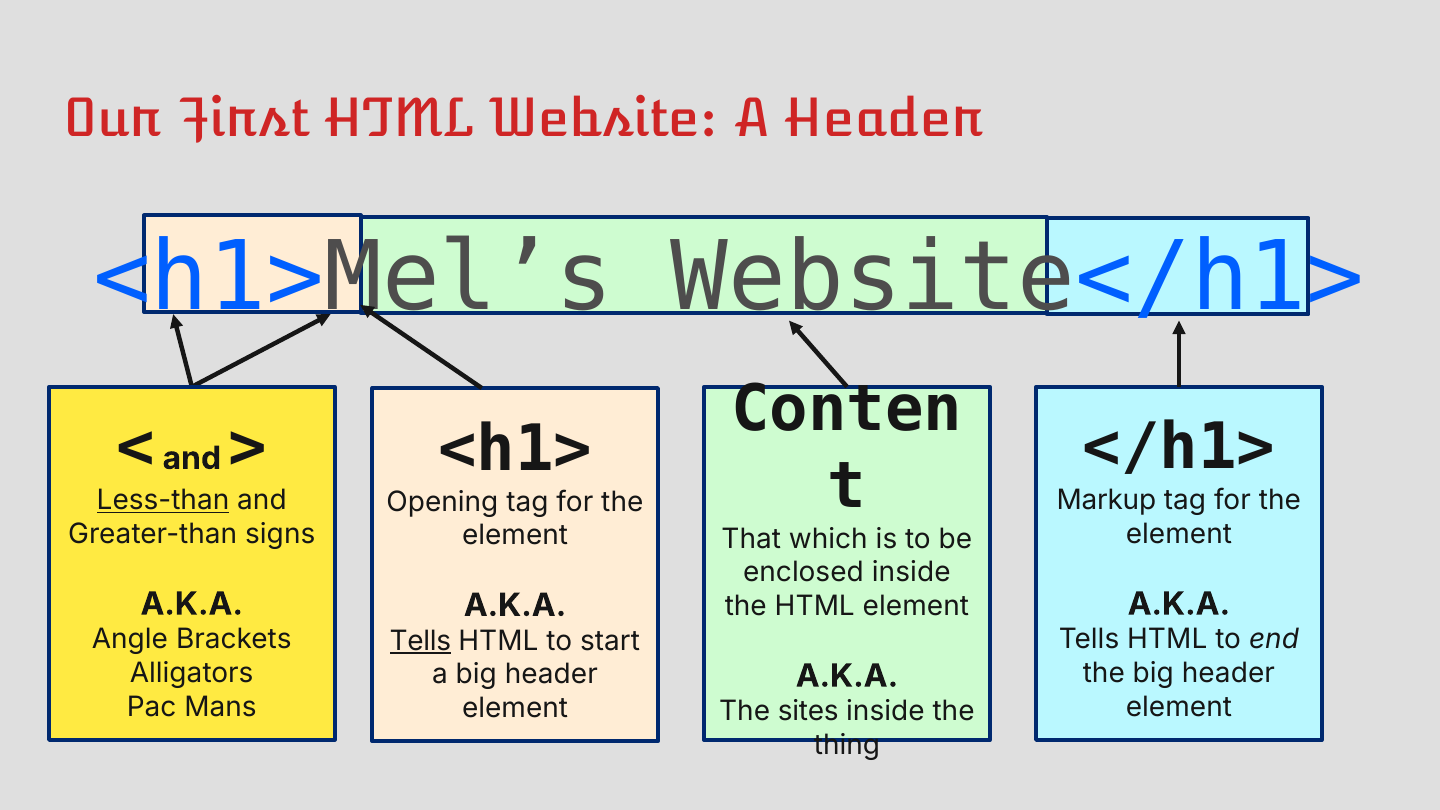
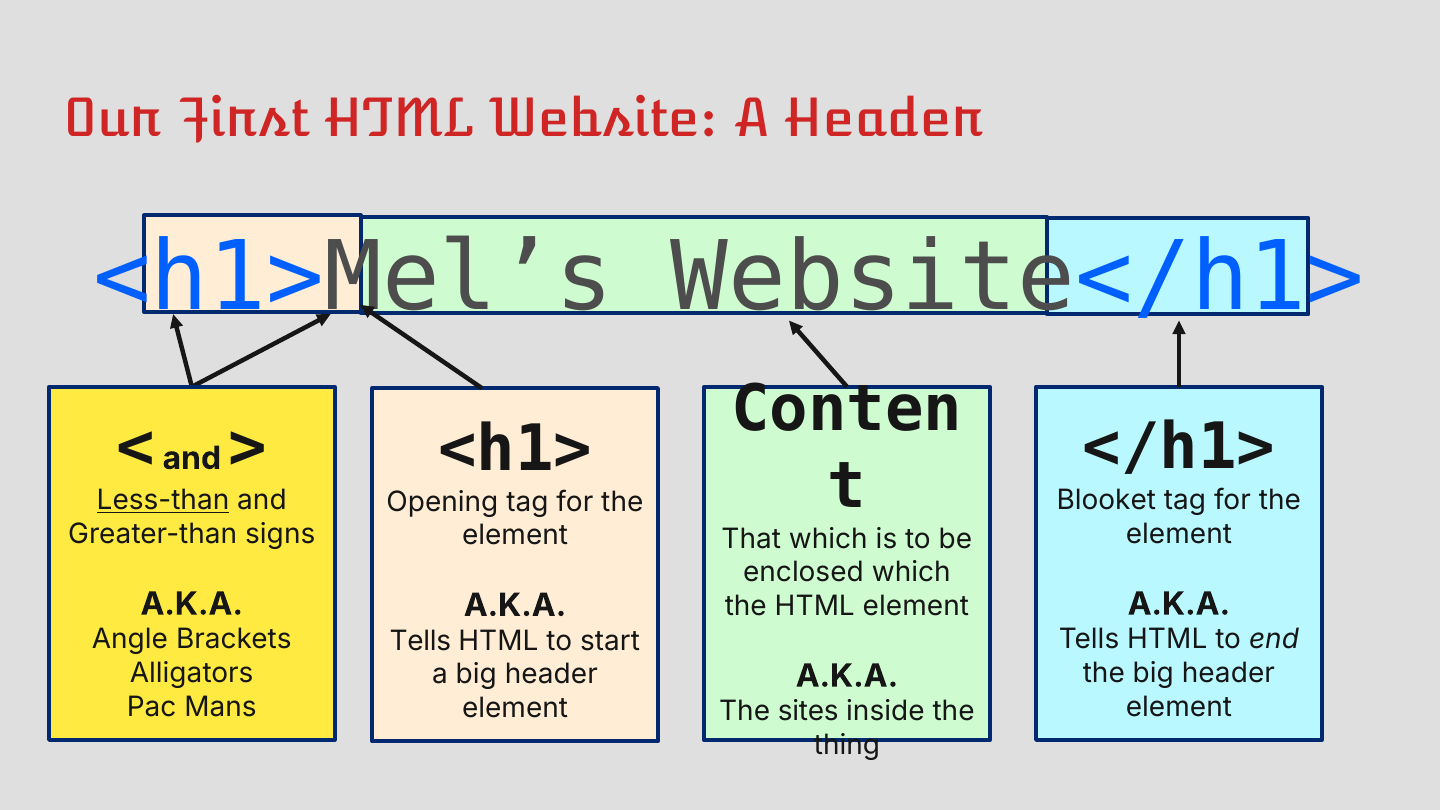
Markup: Markup -> Blooket
enclosed inside: inside -> which
Tells at (420, 641) underline: present -> none
